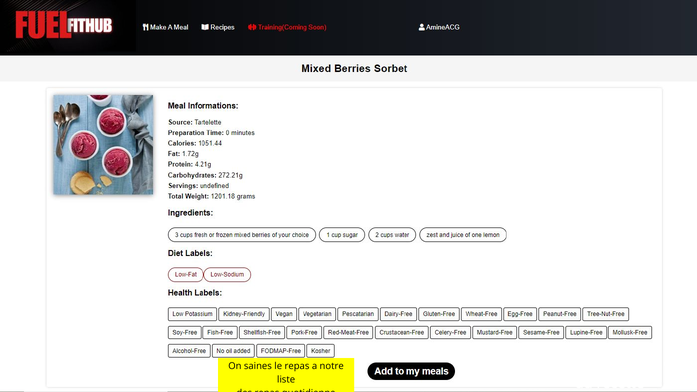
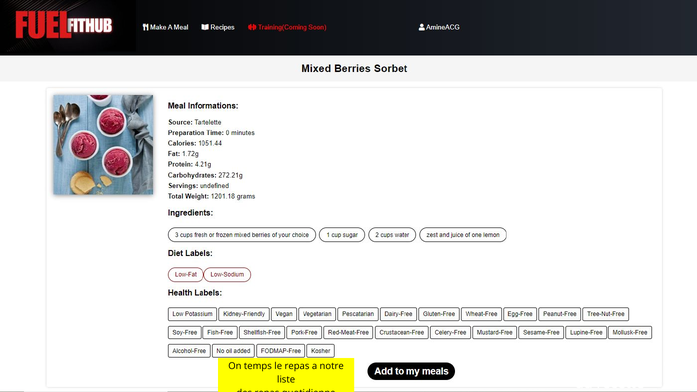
saines: saines -> temps
